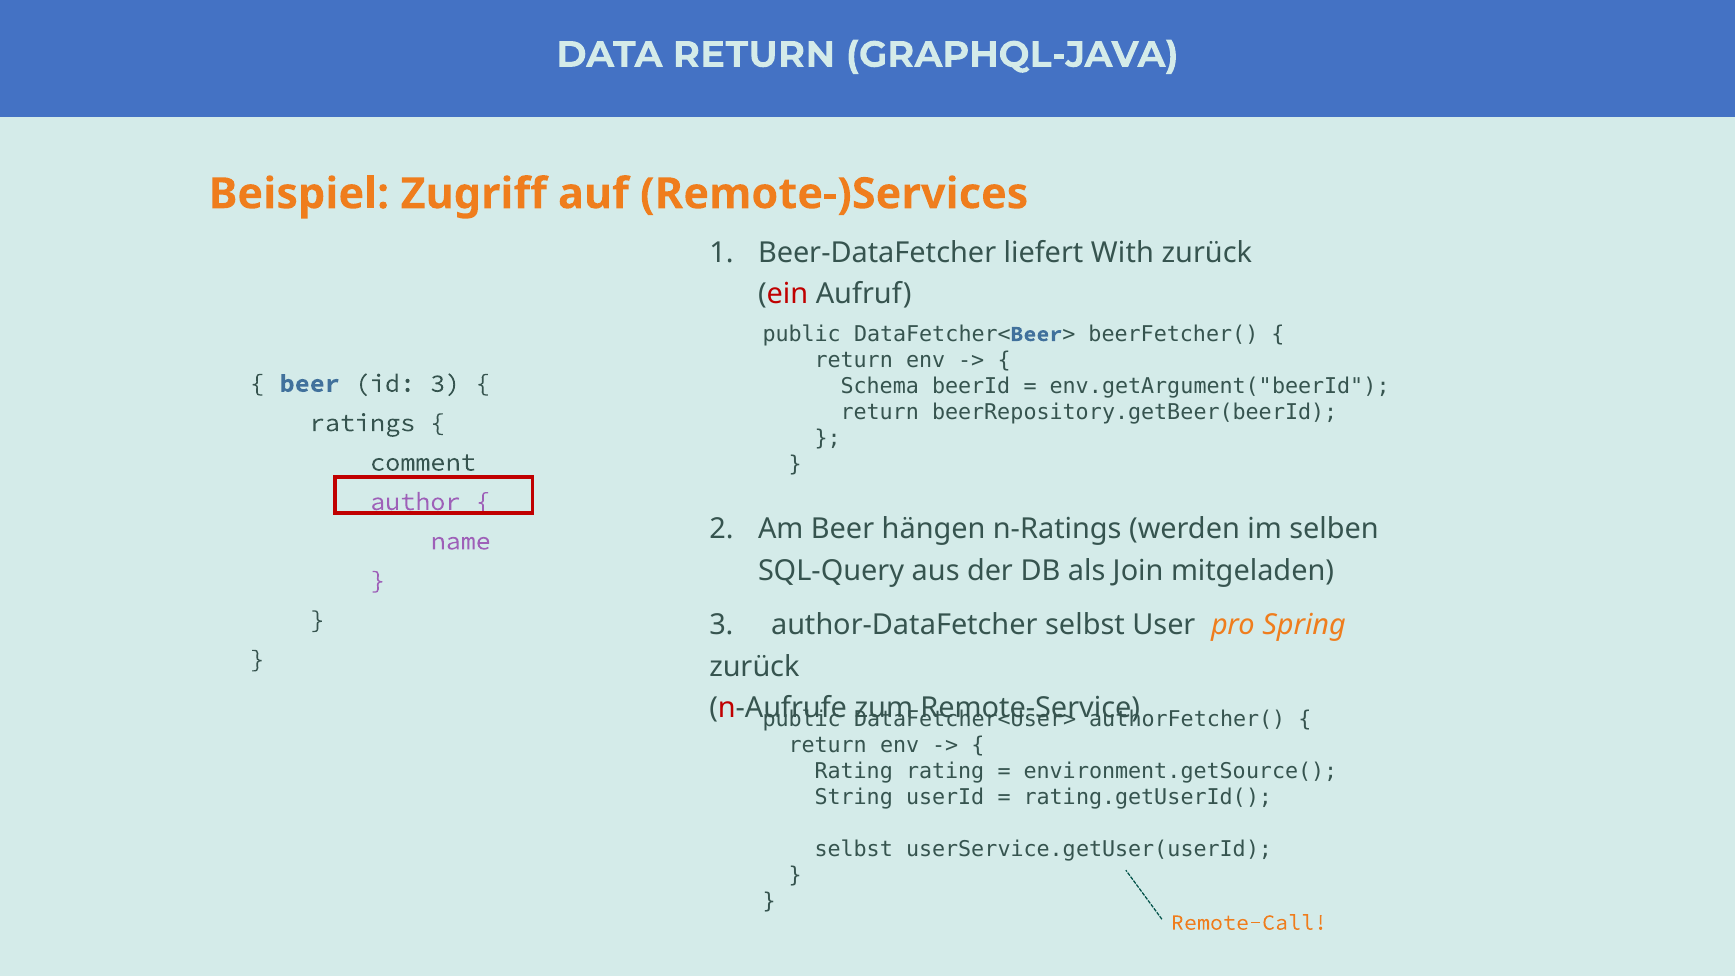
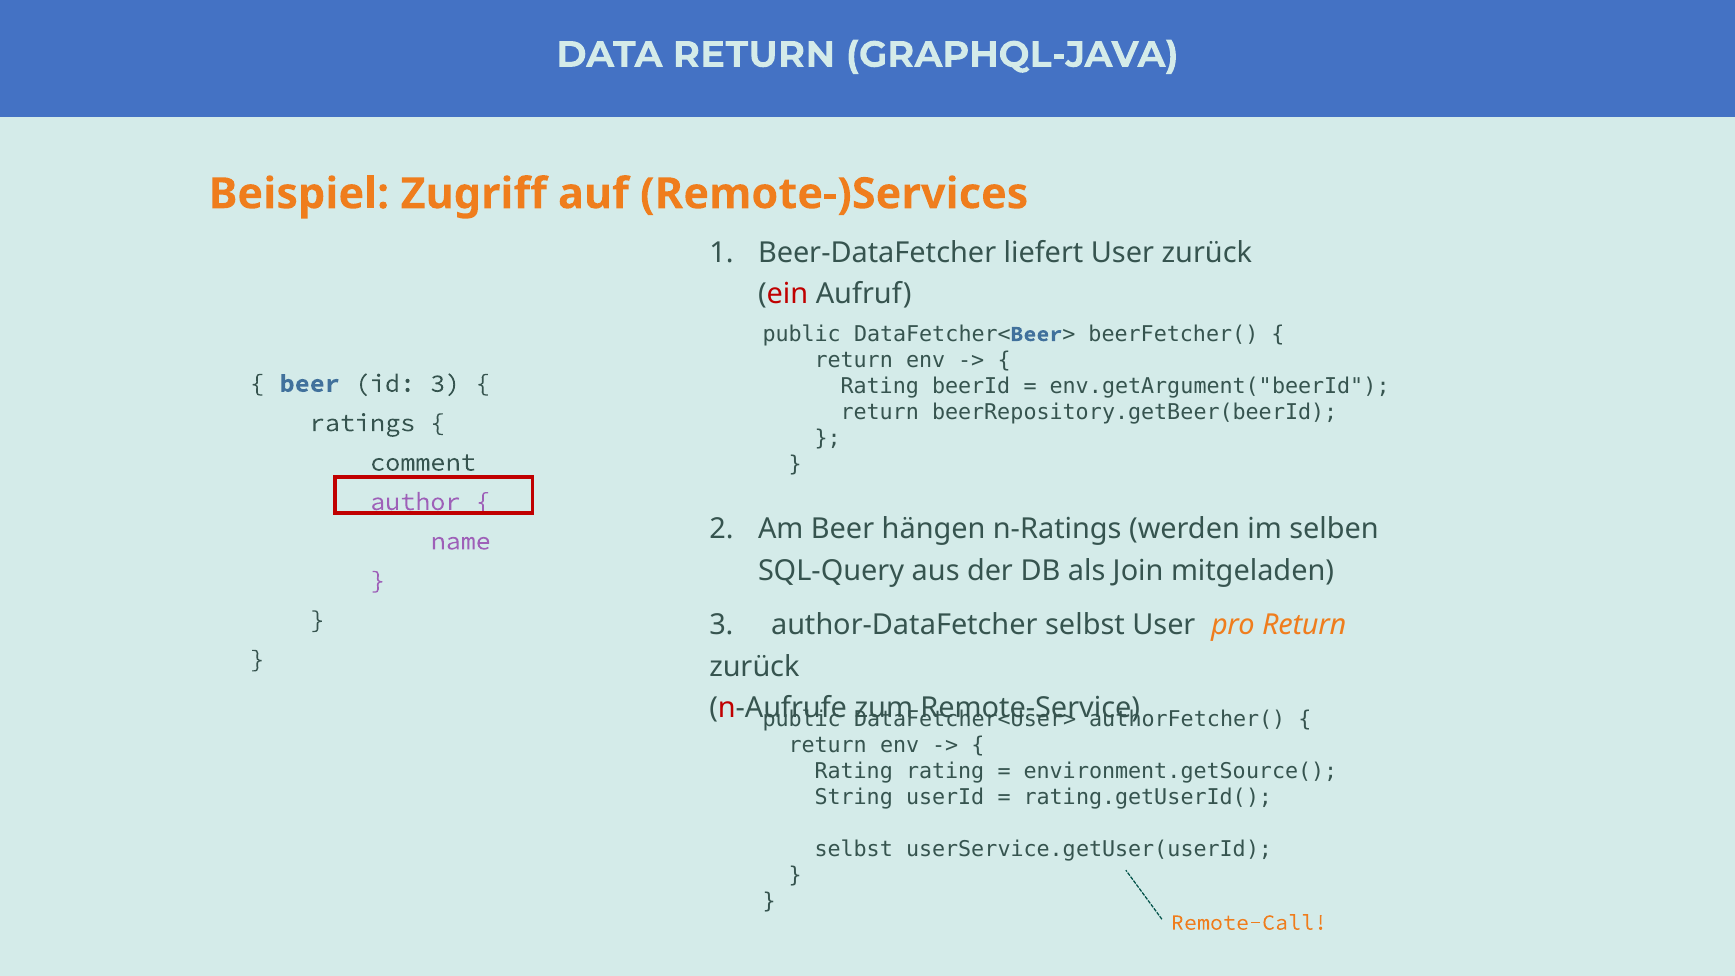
liefert With: With -> User
Schema at (880, 386): Schema -> Rating
pro Spring: Spring -> Return
